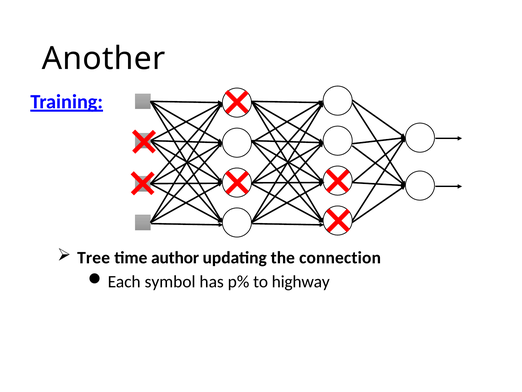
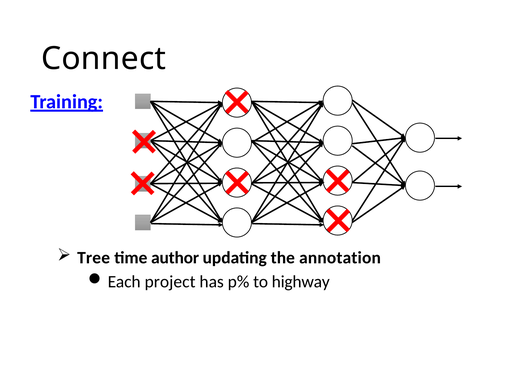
Another: Another -> Connect
connection: connection -> annotation
symbol: symbol -> project
